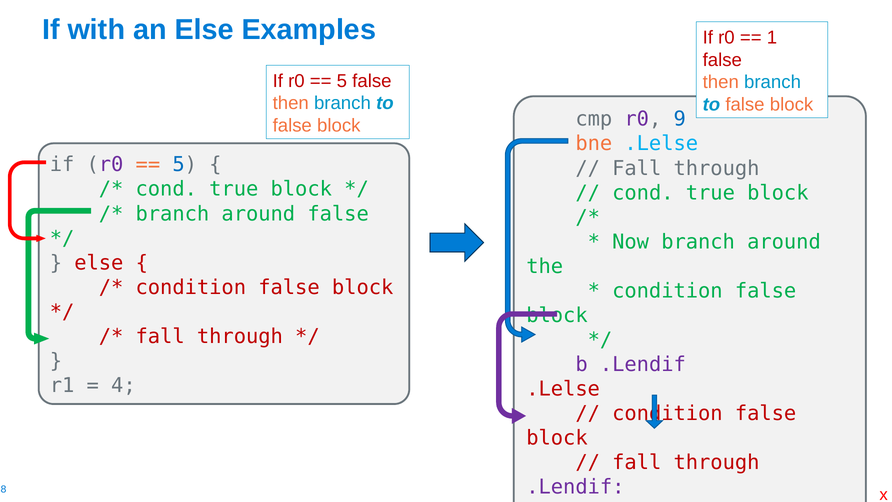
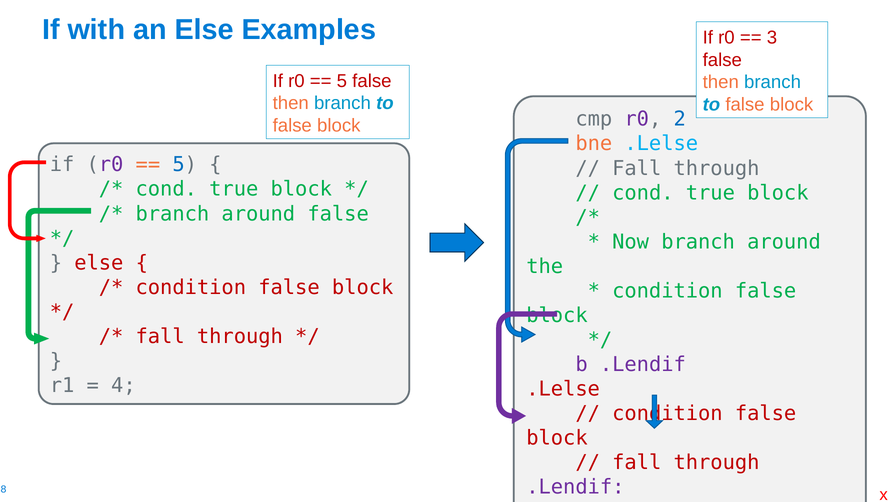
1: 1 -> 3
9: 9 -> 2
